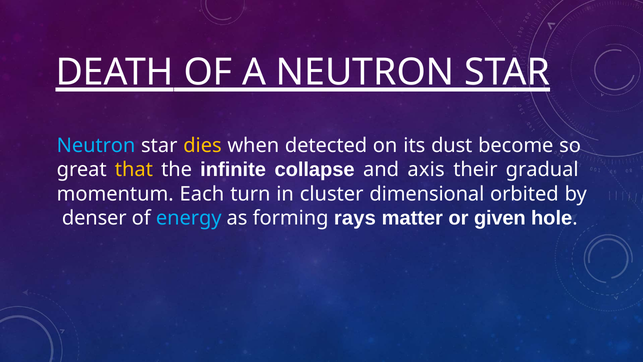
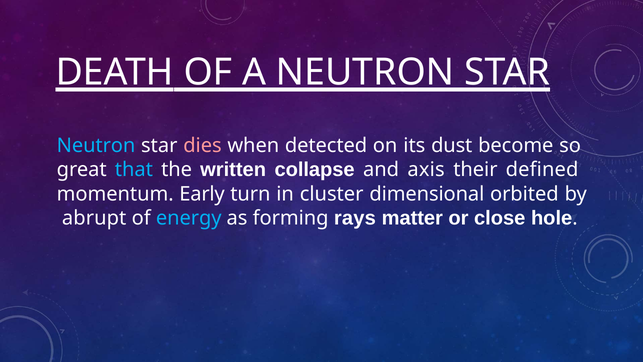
dies colour: yellow -> pink
that colour: yellow -> light blue
infinite: infinite -> written
gradual: gradual -> defined
Each: Each -> Early
denser: denser -> abrupt
given: given -> close
